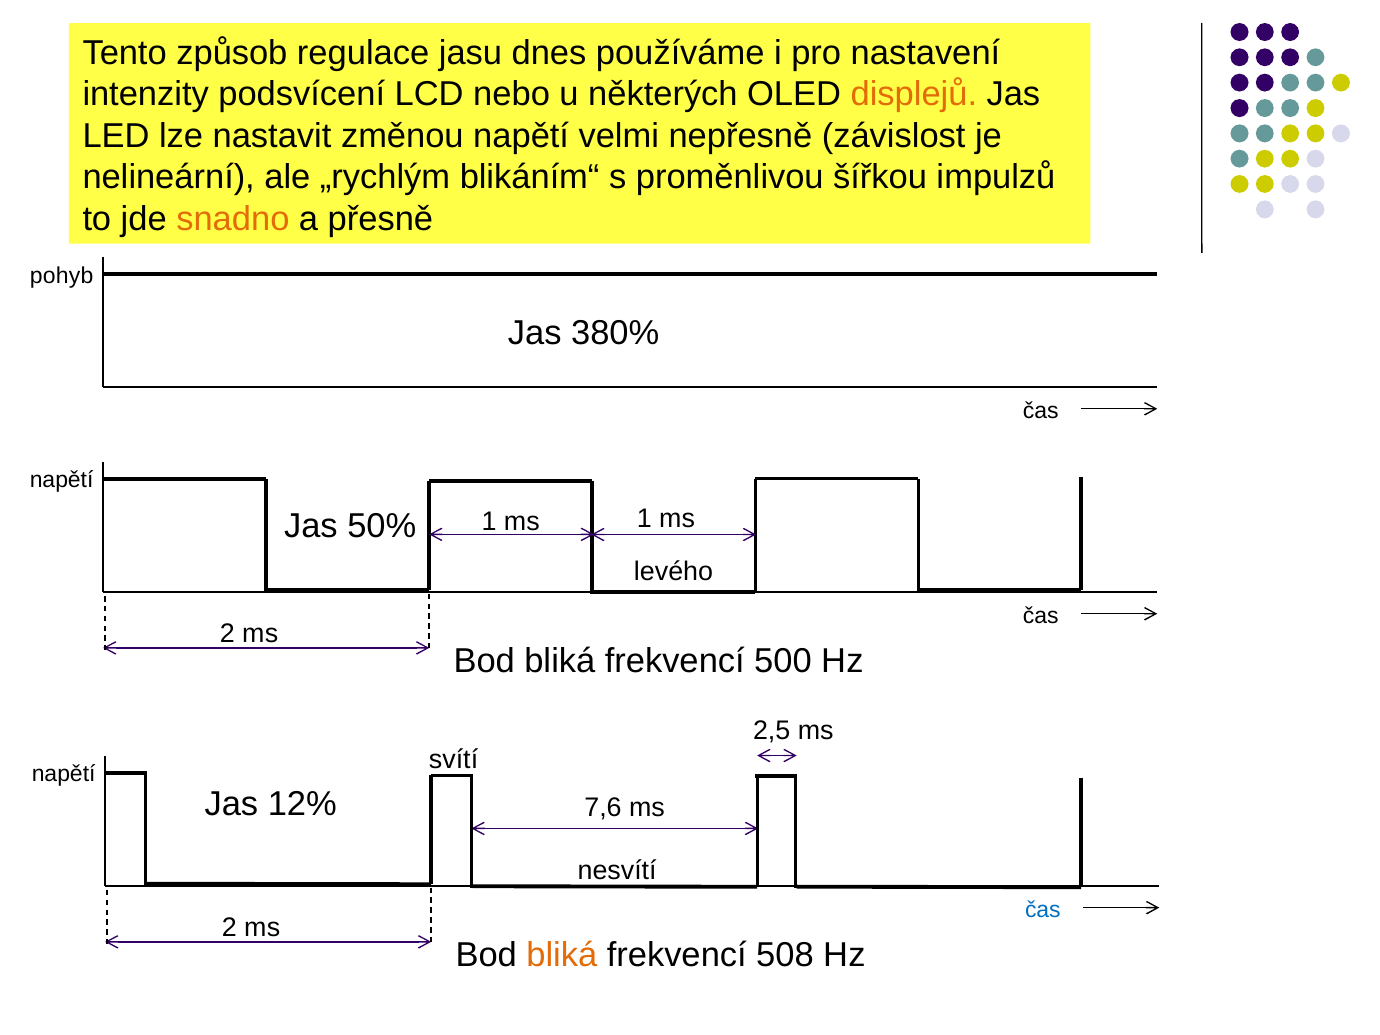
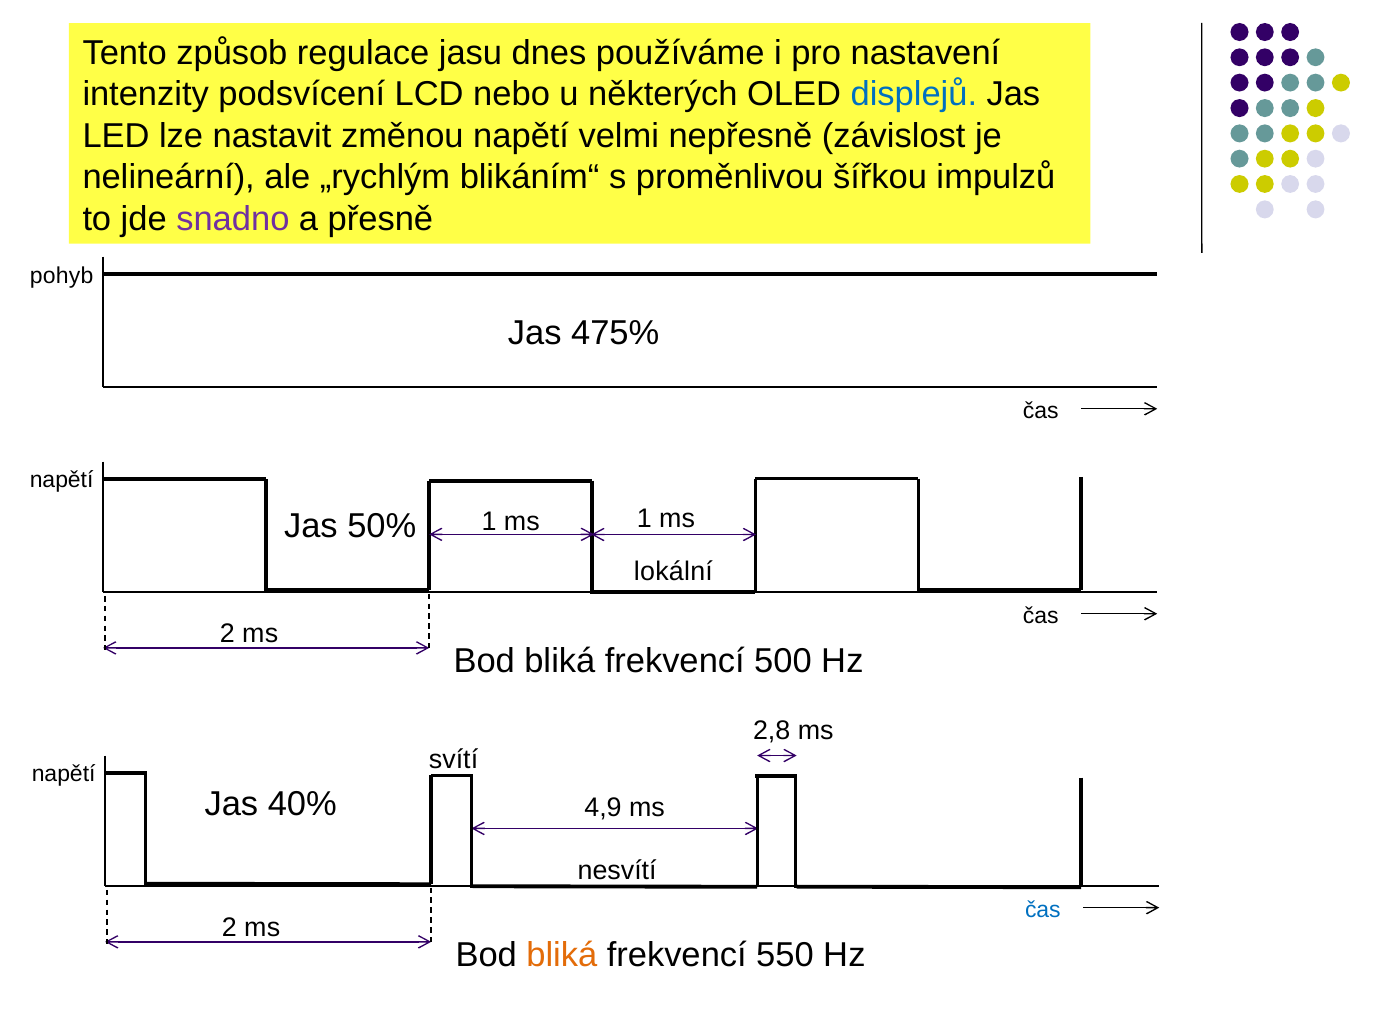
displejů colour: orange -> blue
snadno colour: orange -> purple
380%: 380% -> 475%
levého: levého -> lokální
2,5: 2,5 -> 2,8
12%: 12% -> 40%
7,6: 7,6 -> 4,9
508: 508 -> 550
